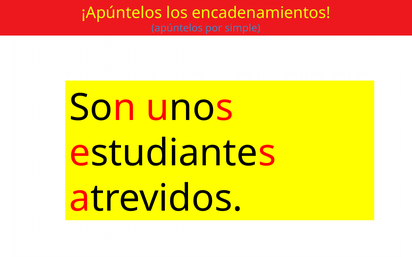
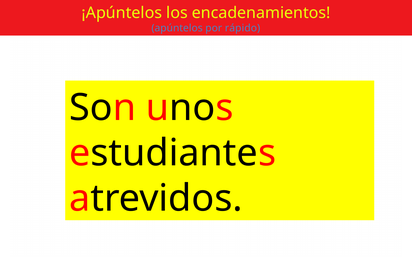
simple: simple -> rápido
